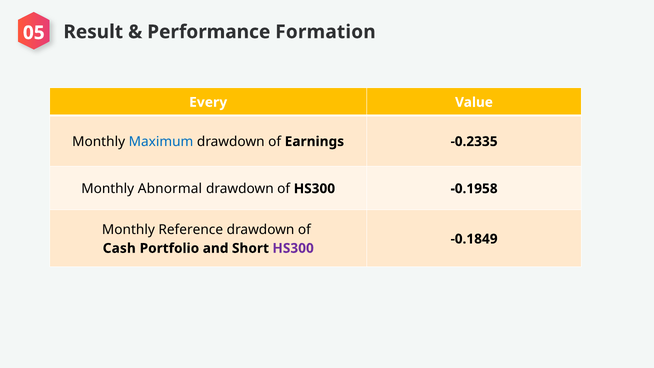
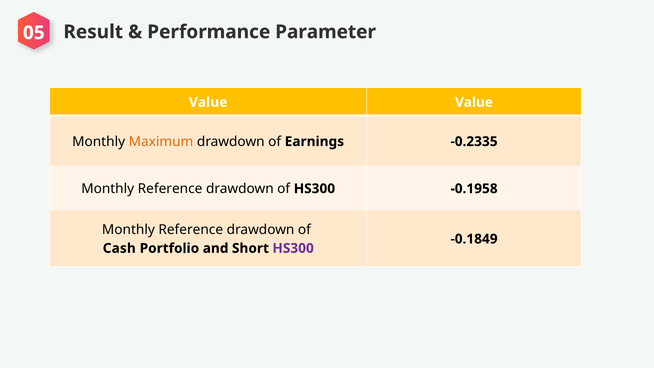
Formation: Formation -> Parameter
Every at (208, 102): Every -> Value
Maximum colour: blue -> orange
Abnormal at (170, 189): Abnormal -> Reference
